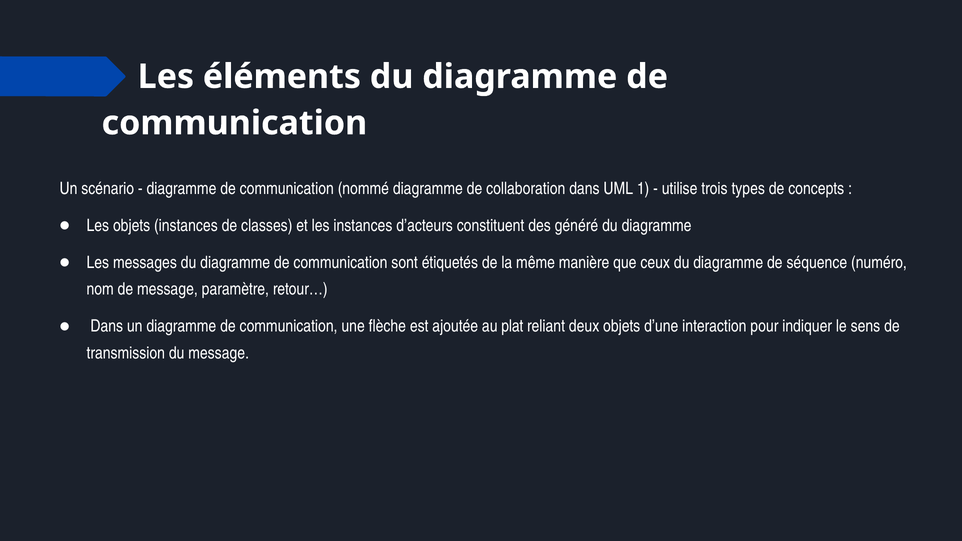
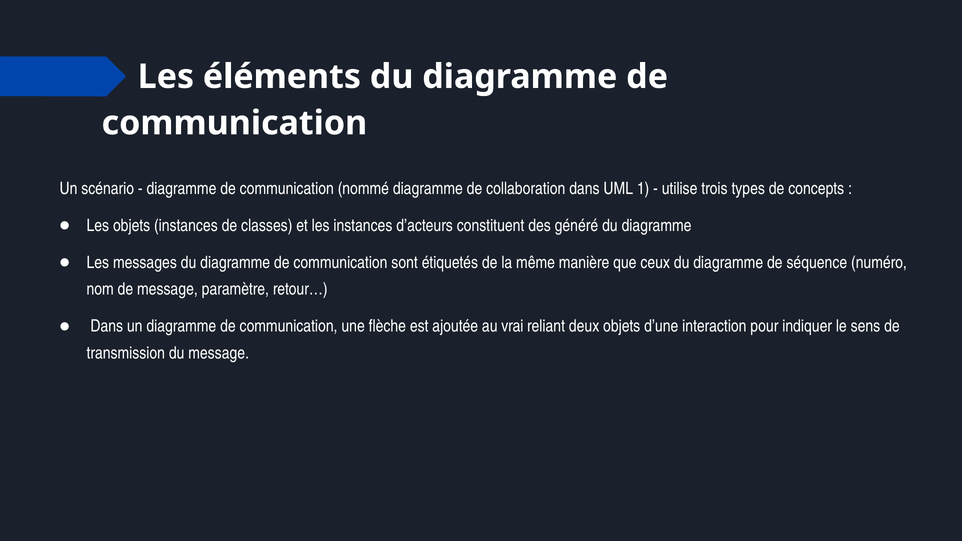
plat: plat -> vrai
